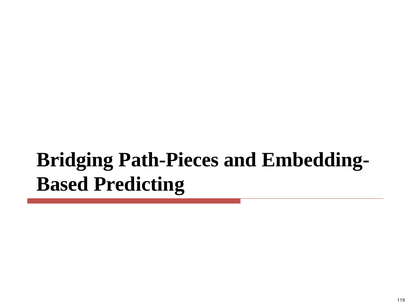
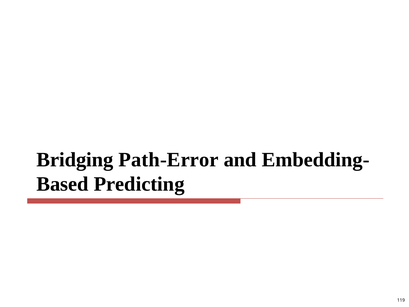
Path-Pieces: Path-Pieces -> Path-Error
